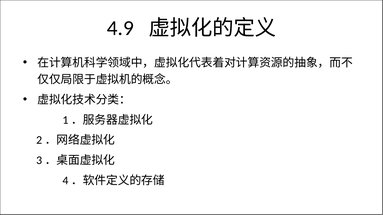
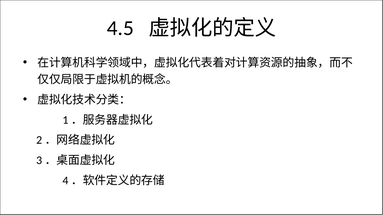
4.9: 4.9 -> 4.5
